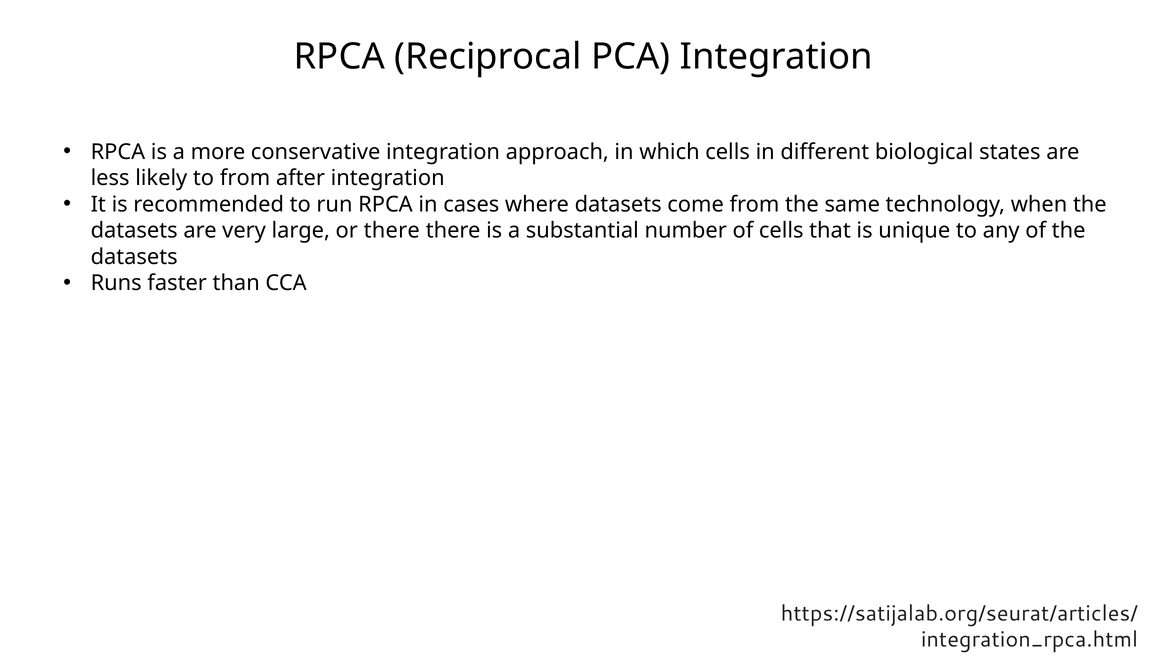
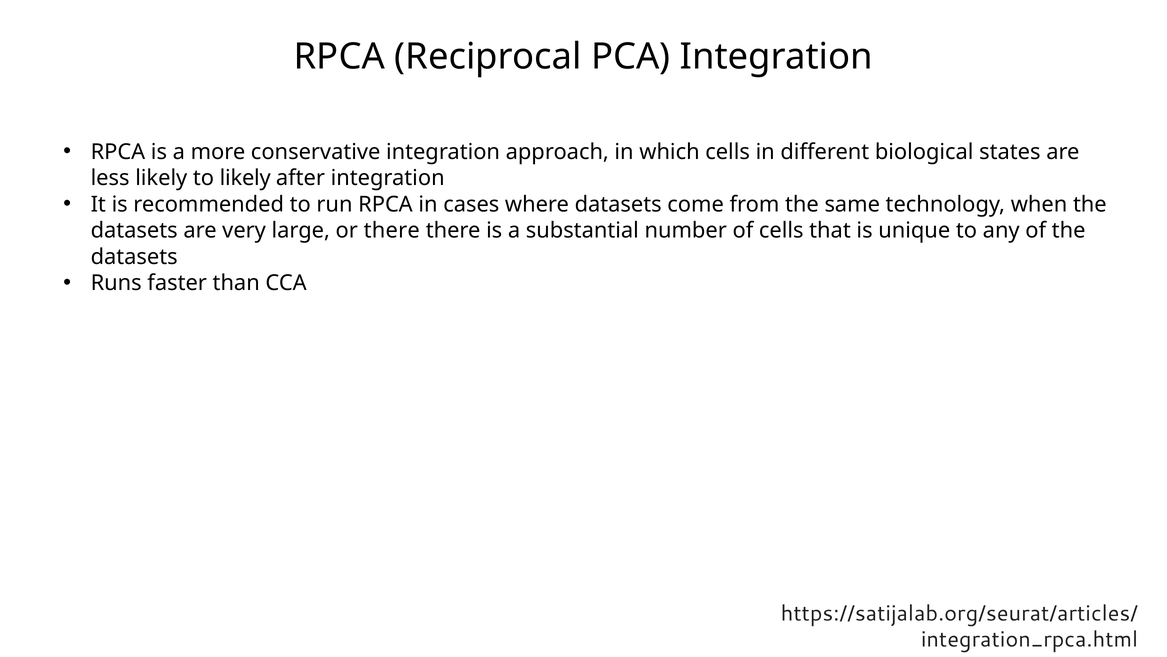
to from: from -> likely
